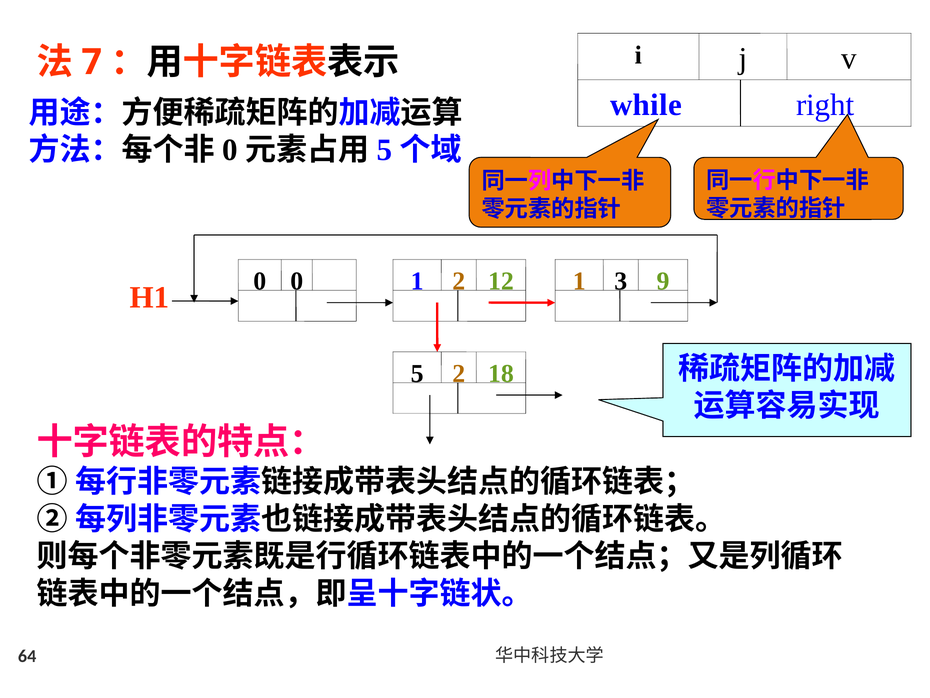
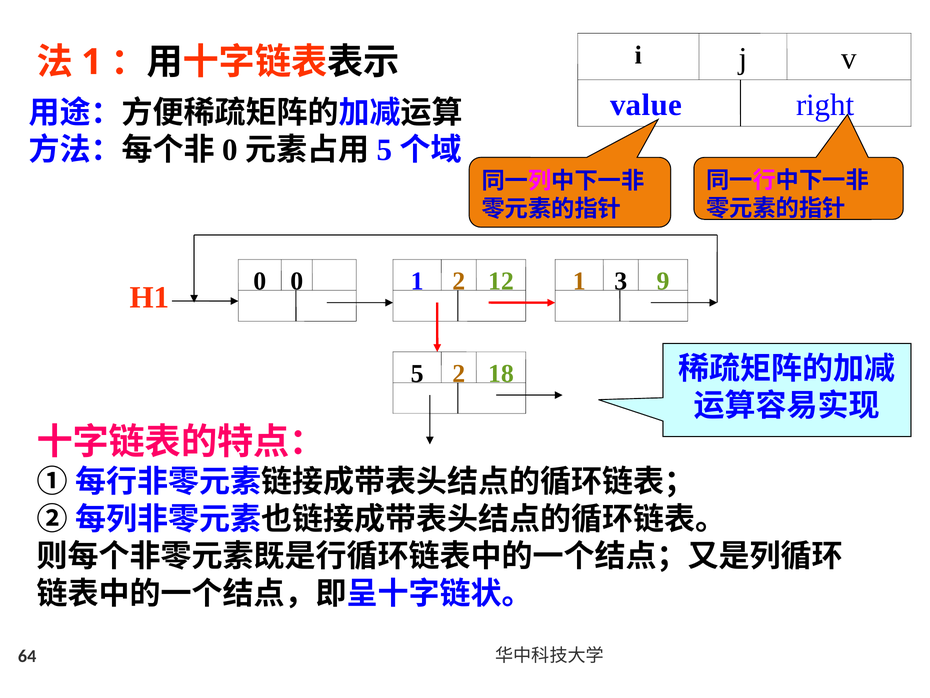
7 at (92, 62): 7 -> 1
while: while -> value
